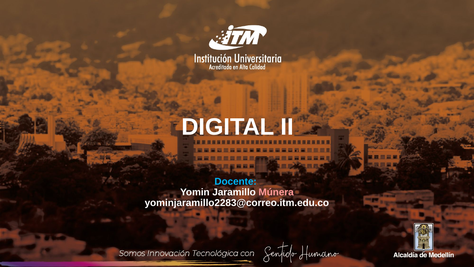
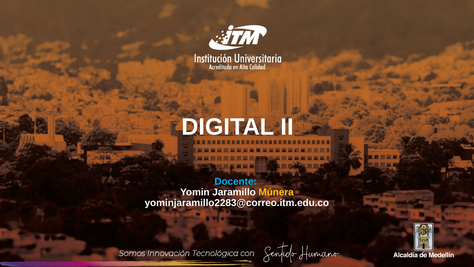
Múnera colour: pink -> yellow
